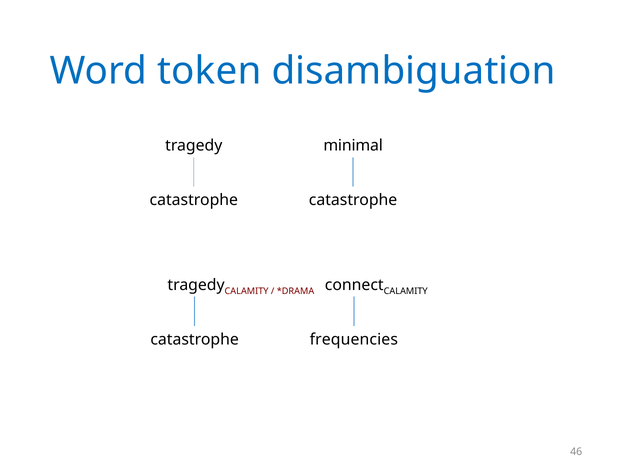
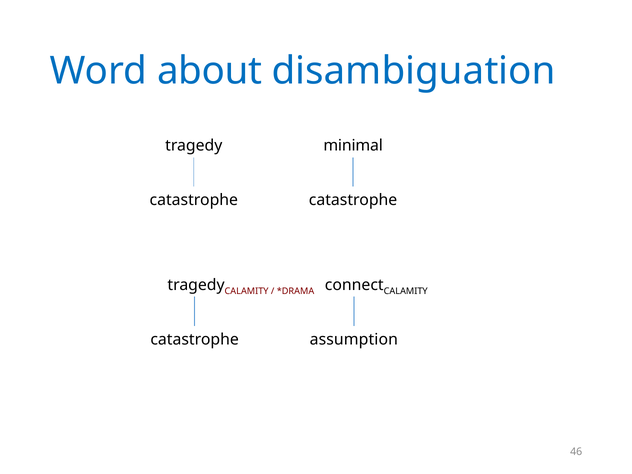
token: token -> about
frequencies: frequencies -> assumption
